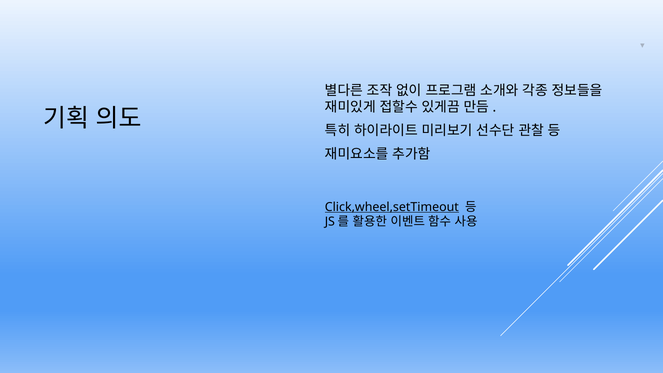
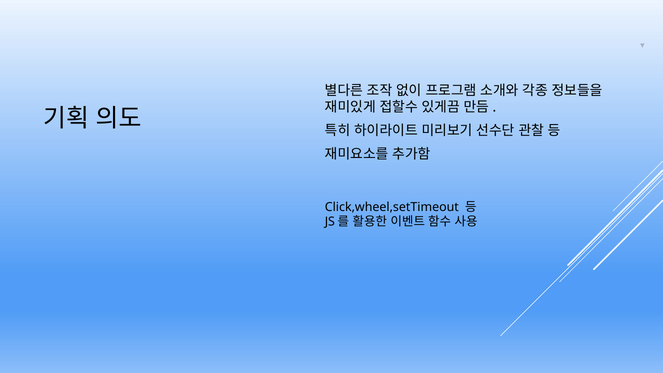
Click,wheel,setTimeout underline: present -> none
